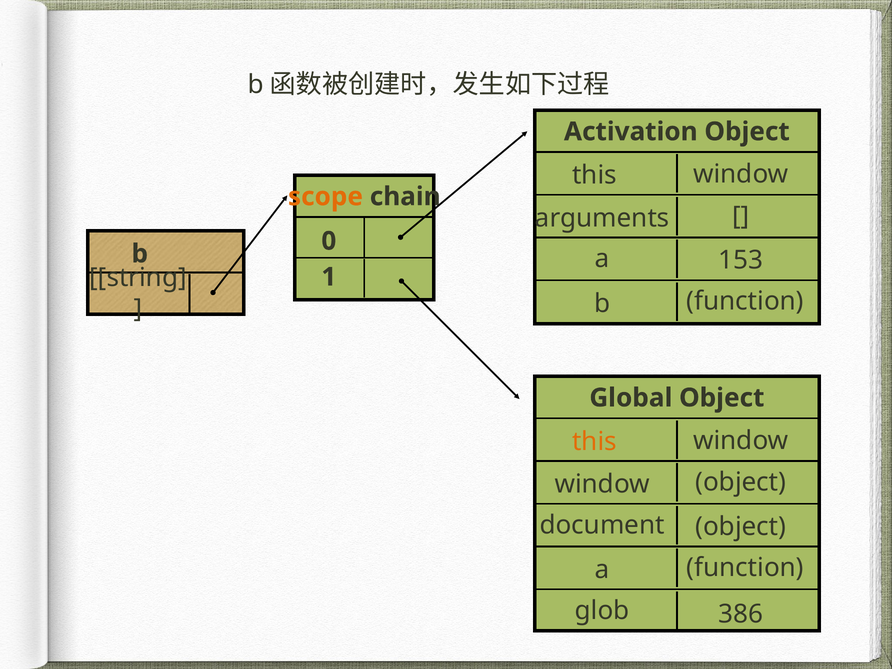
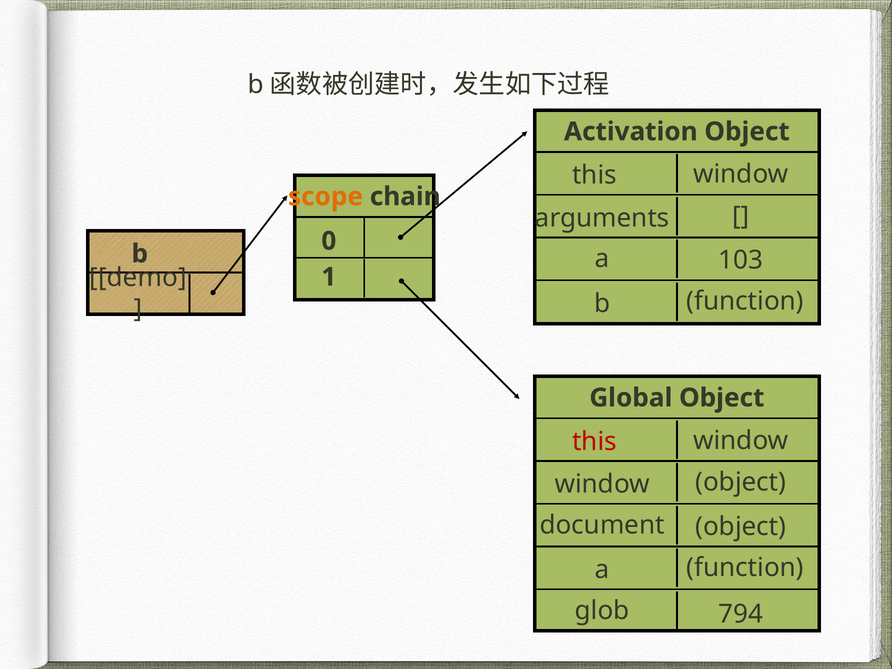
153: 153 -> 103
string: string -> demo
this at (594, 441) colour: orange -> red
386: 386 -> 794
